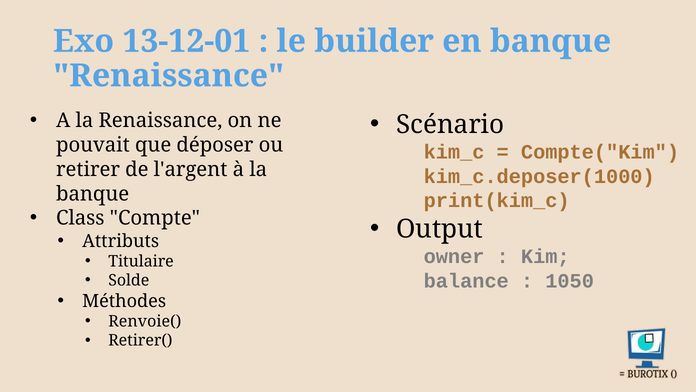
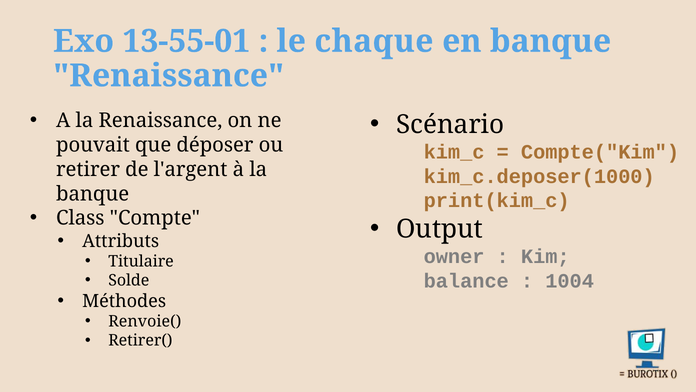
13-12-01: 13-12-01 -> 13-55-01
builder: builder -> chaque
1050: 1050 -> 1004
